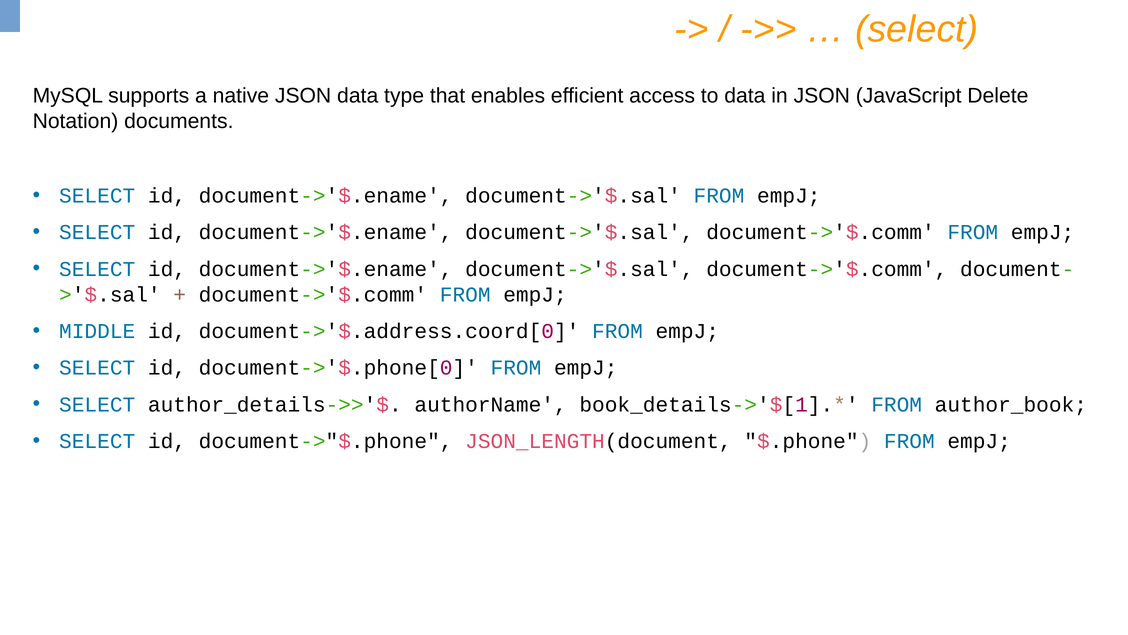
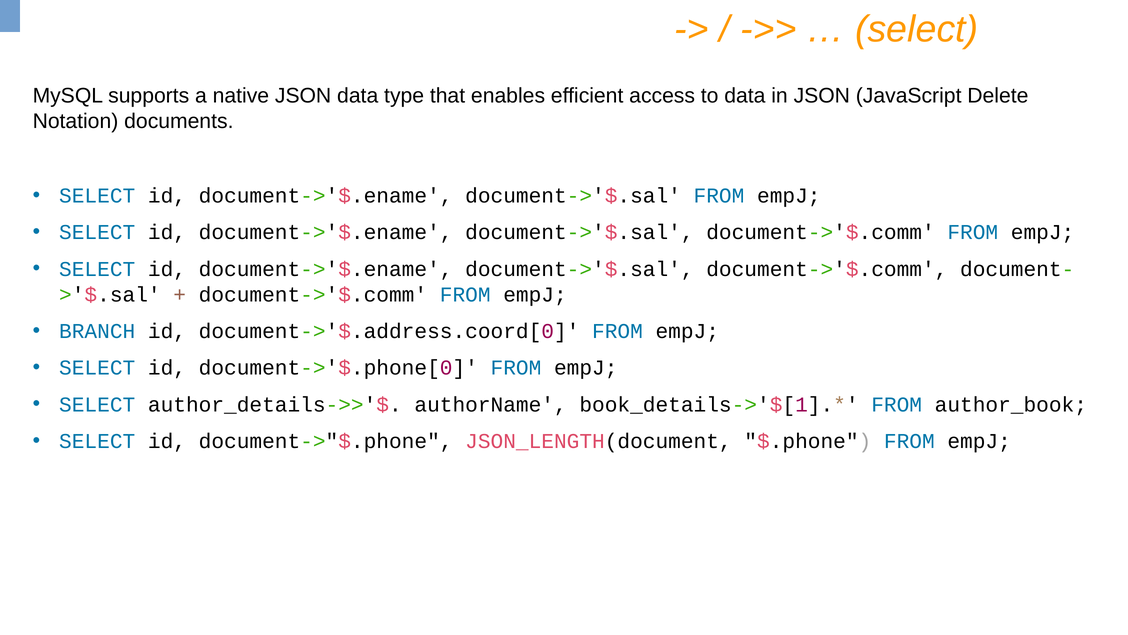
MIDDLE: MIDDLE -> BRANCH
